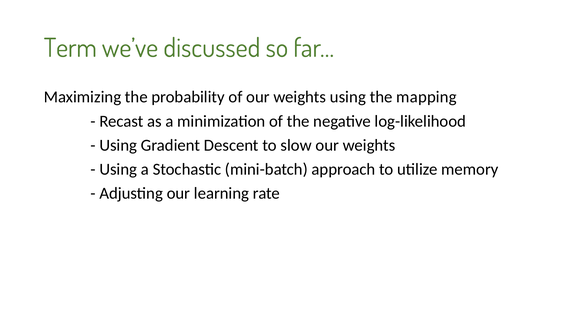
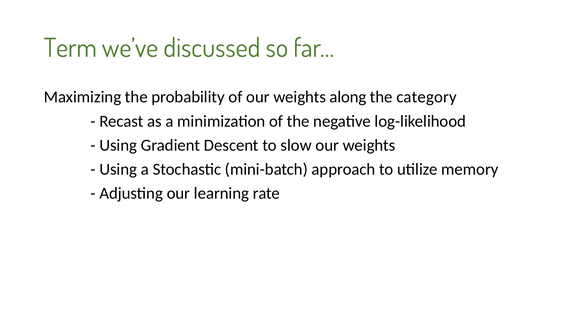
weights using: using -> along
mapping: mapping -> category
